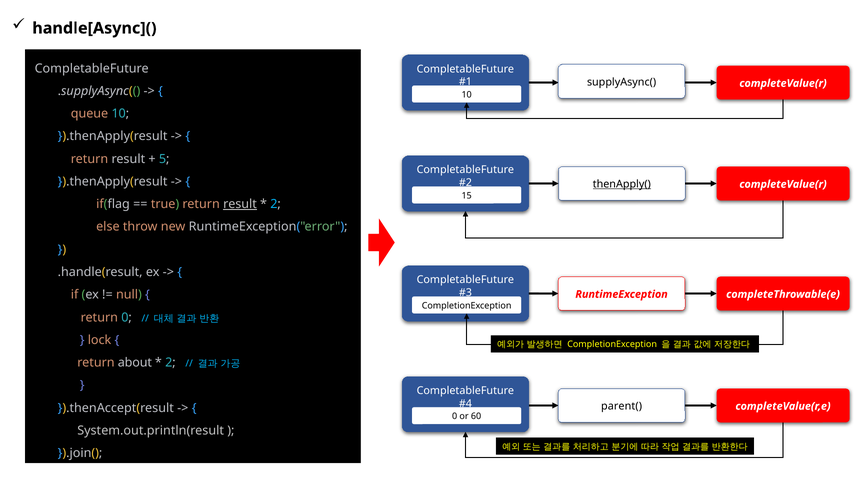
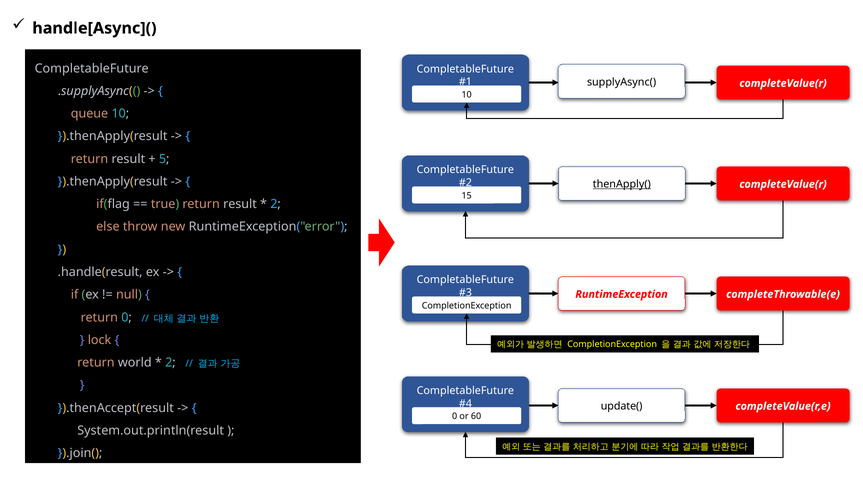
result at (240, 204) underline: present -> none
about: about -> world
parent(: parent( -> update(
